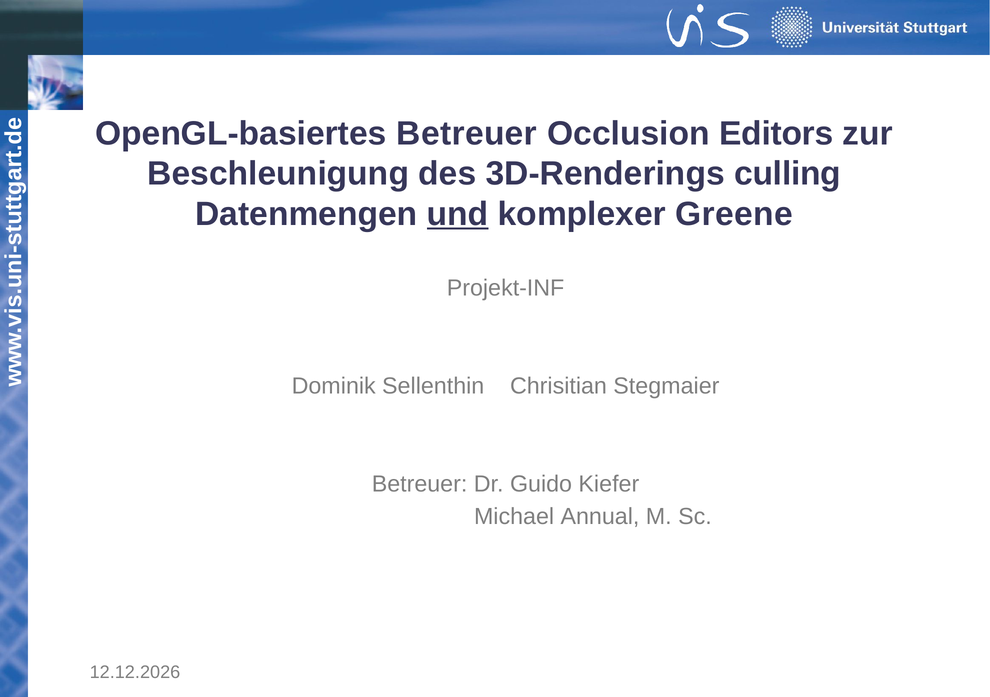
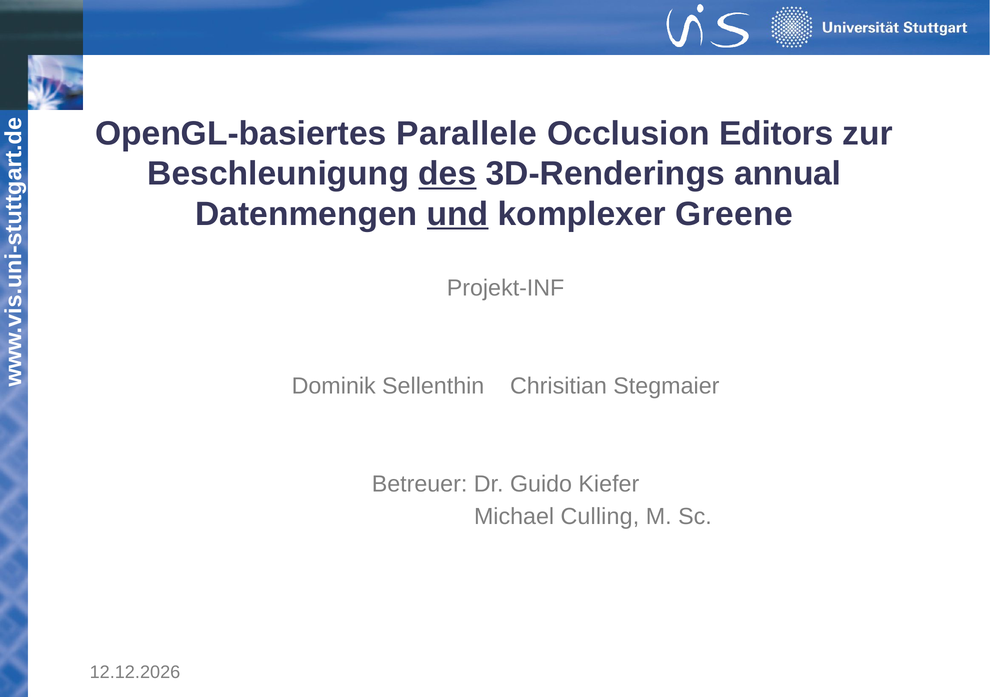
OpenGL-basiertes Betreuer: Betreuer -> Parallele
des underline: none -> present
culling: culling -> annual
Annual: Annual -> Culling
